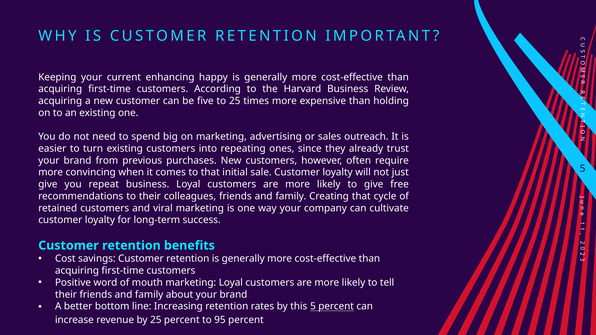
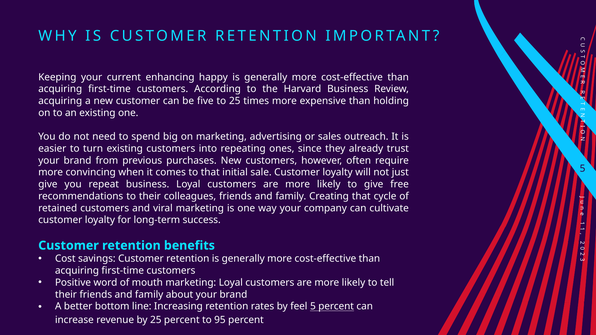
this: this -> feel
